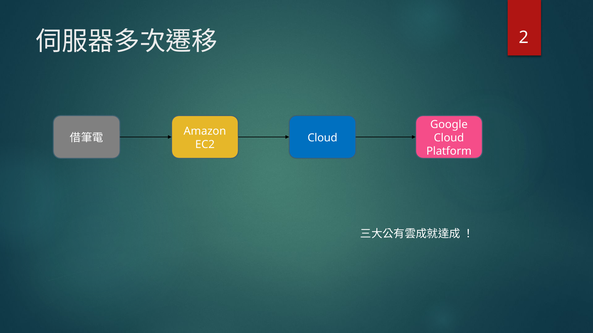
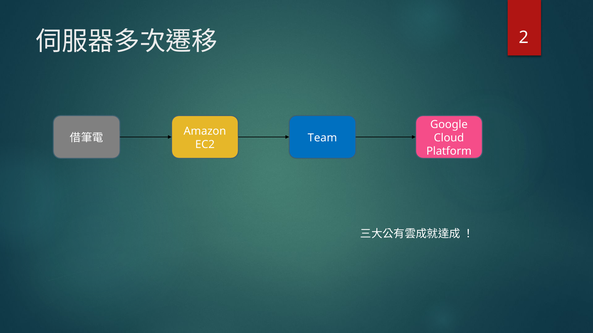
Cloud at (323, 138): Cloud -> Team
